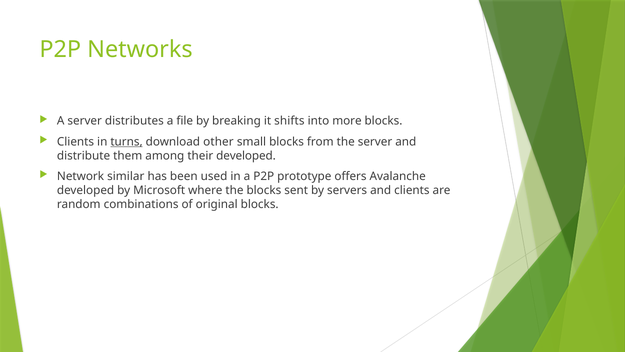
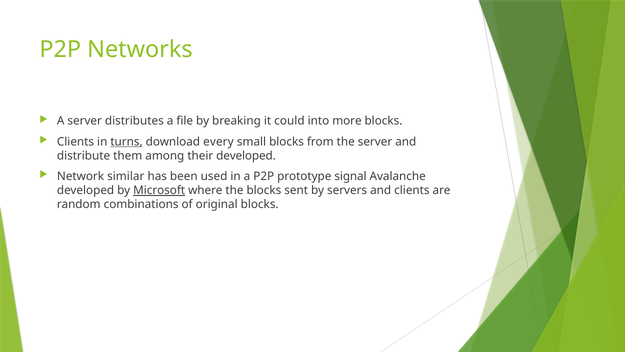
shifts: shifts -> could
other: other -> every
offers: offers -> signal
Microsoft underline: none -> present
